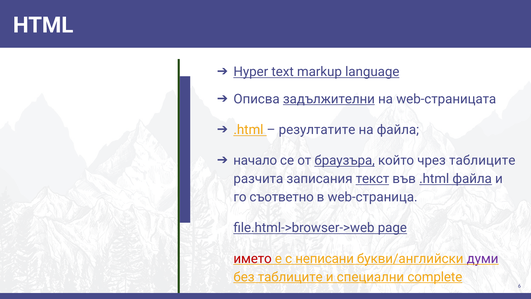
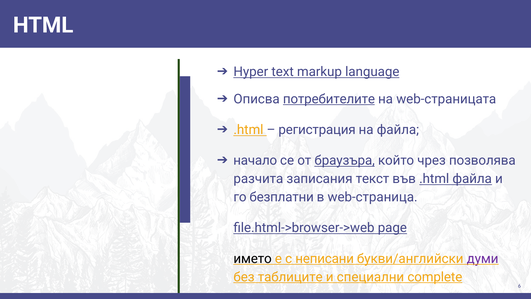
задължителни: задължителни -> потребителите
резултатите: резултатите -> регистрация
чрез таблиците: таблиците -> позволява
текст underline: present -> none
съответно: съответно -> безплатни
името colour: red -> black
